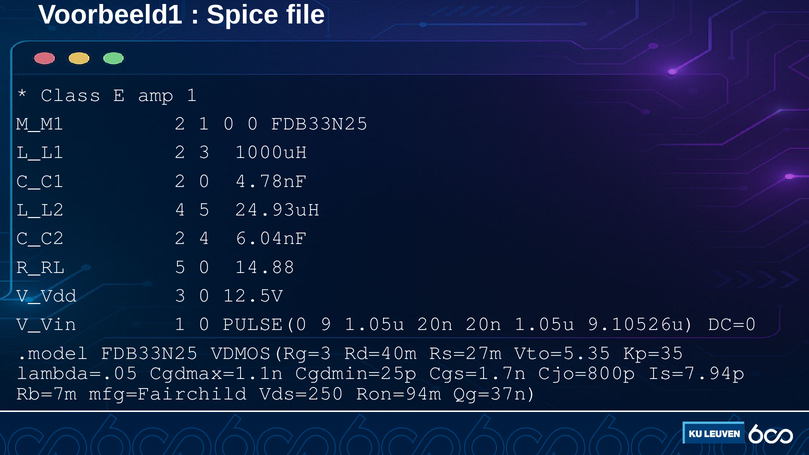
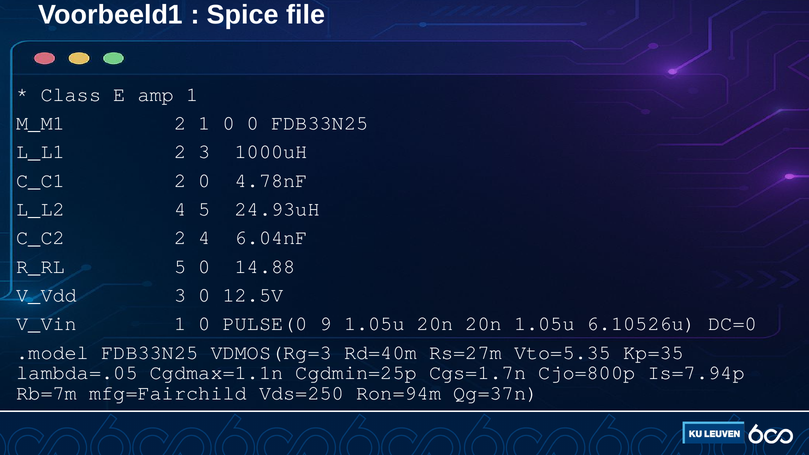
9.10526u: 9.10526u -> 6.10526u
